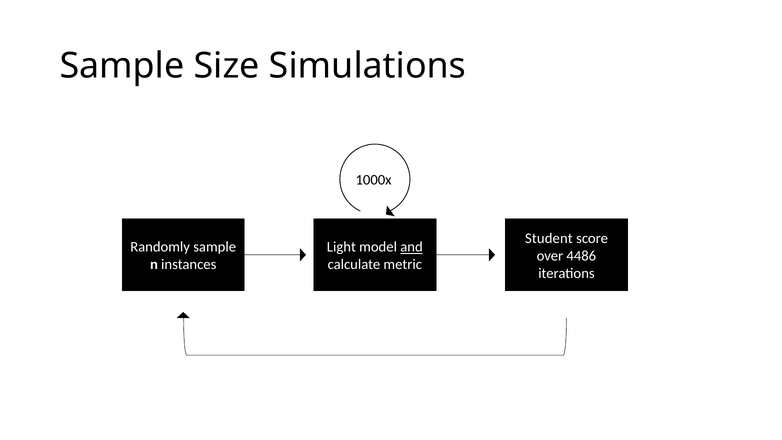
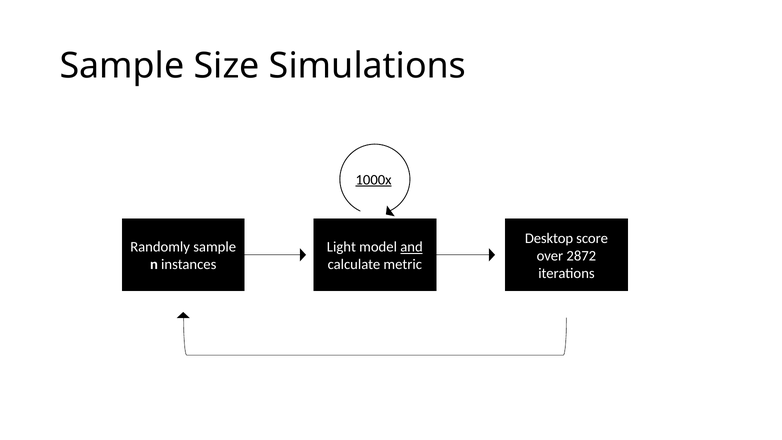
1000x underline: none -> present
Student: Student -> Desktop
4486: 4486 -> 2872
